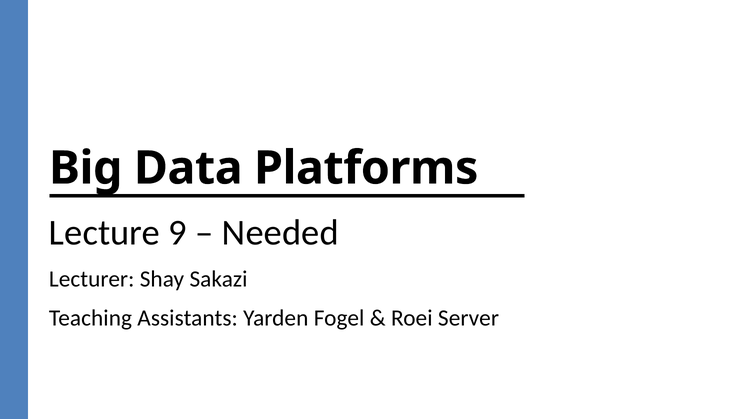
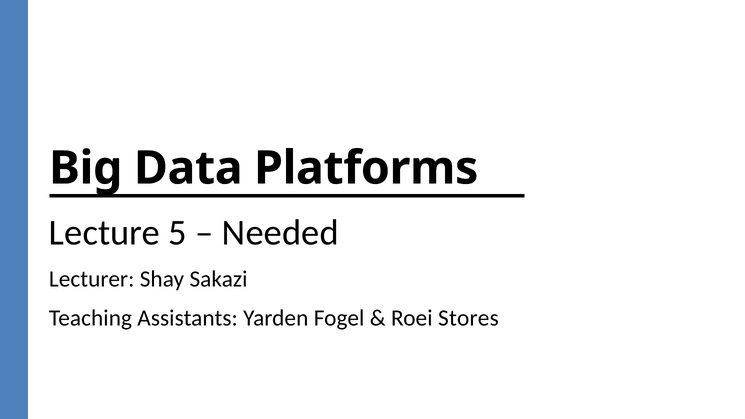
9: 9 -> 5
Server: Server -> Stores
